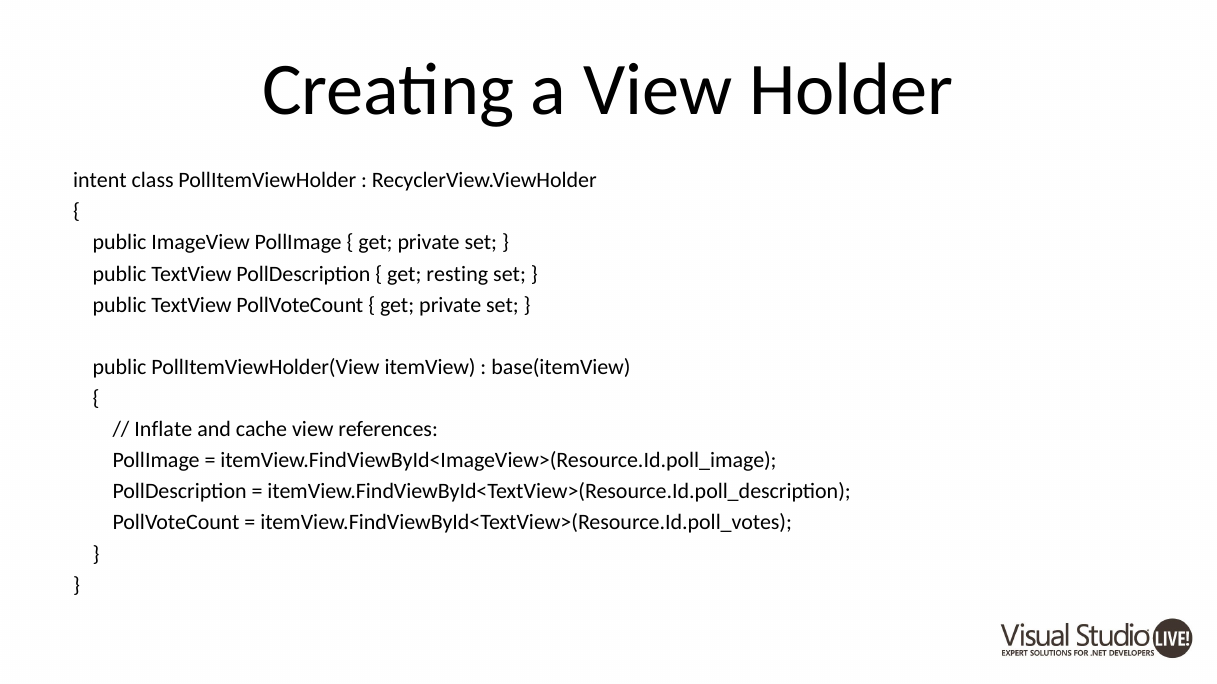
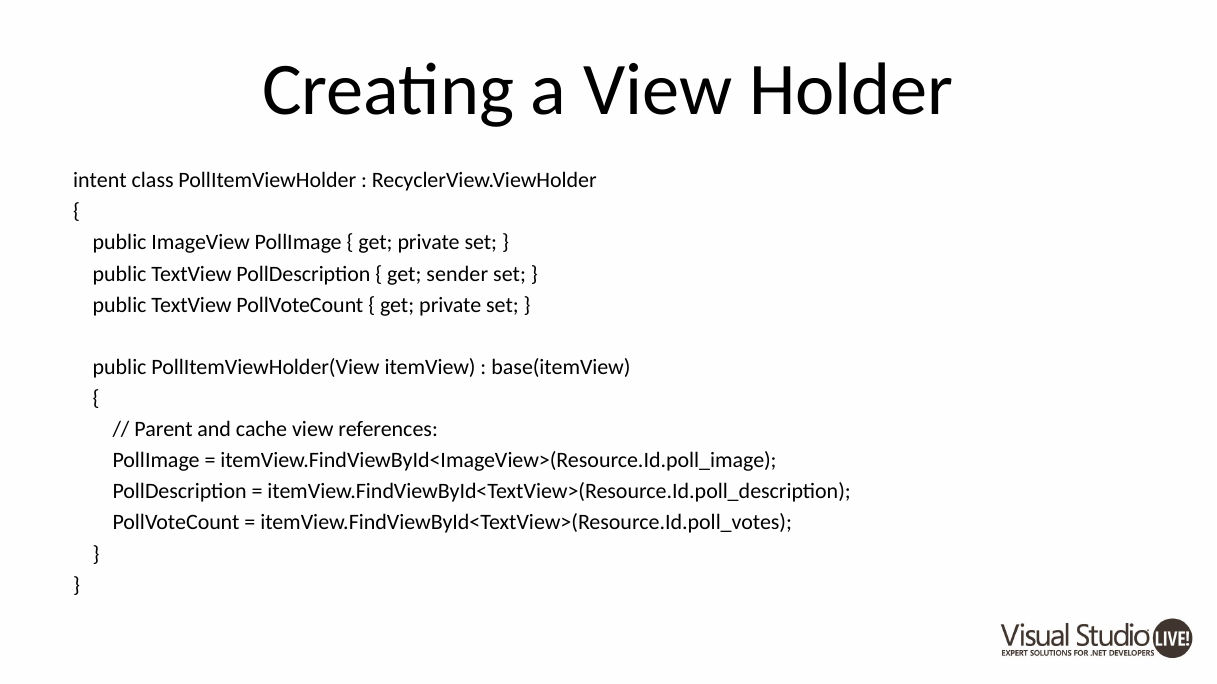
resting: resting -> sender
Inflate: Inflate -> Parent
